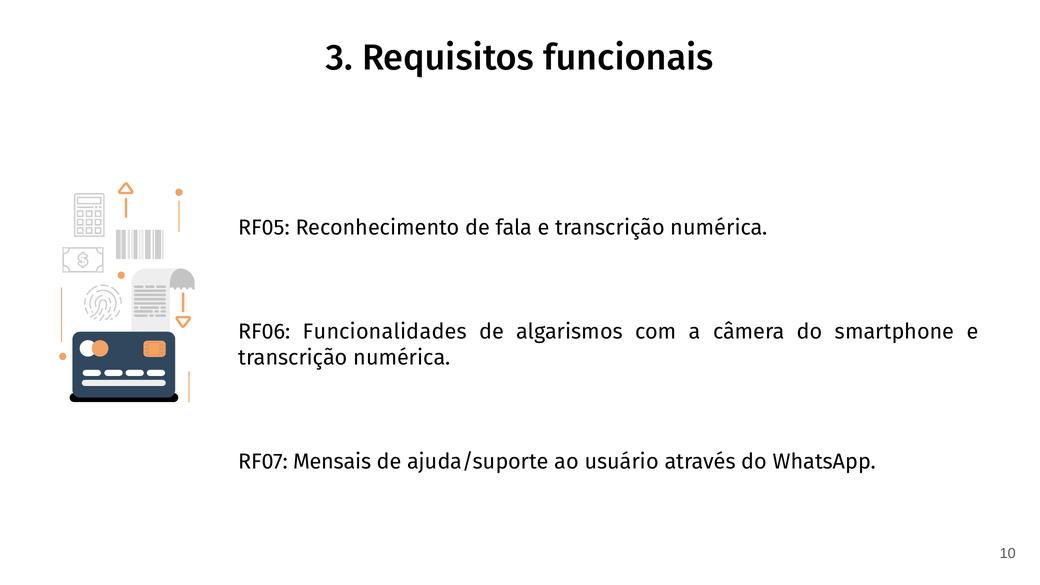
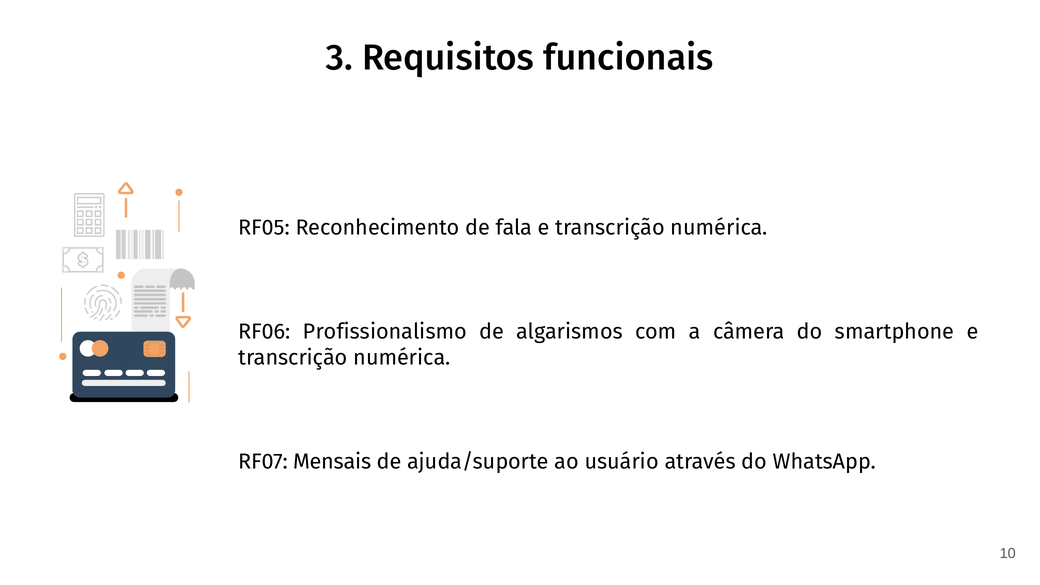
Funcionalidades: Funcionalidades -> Profissionalismo
